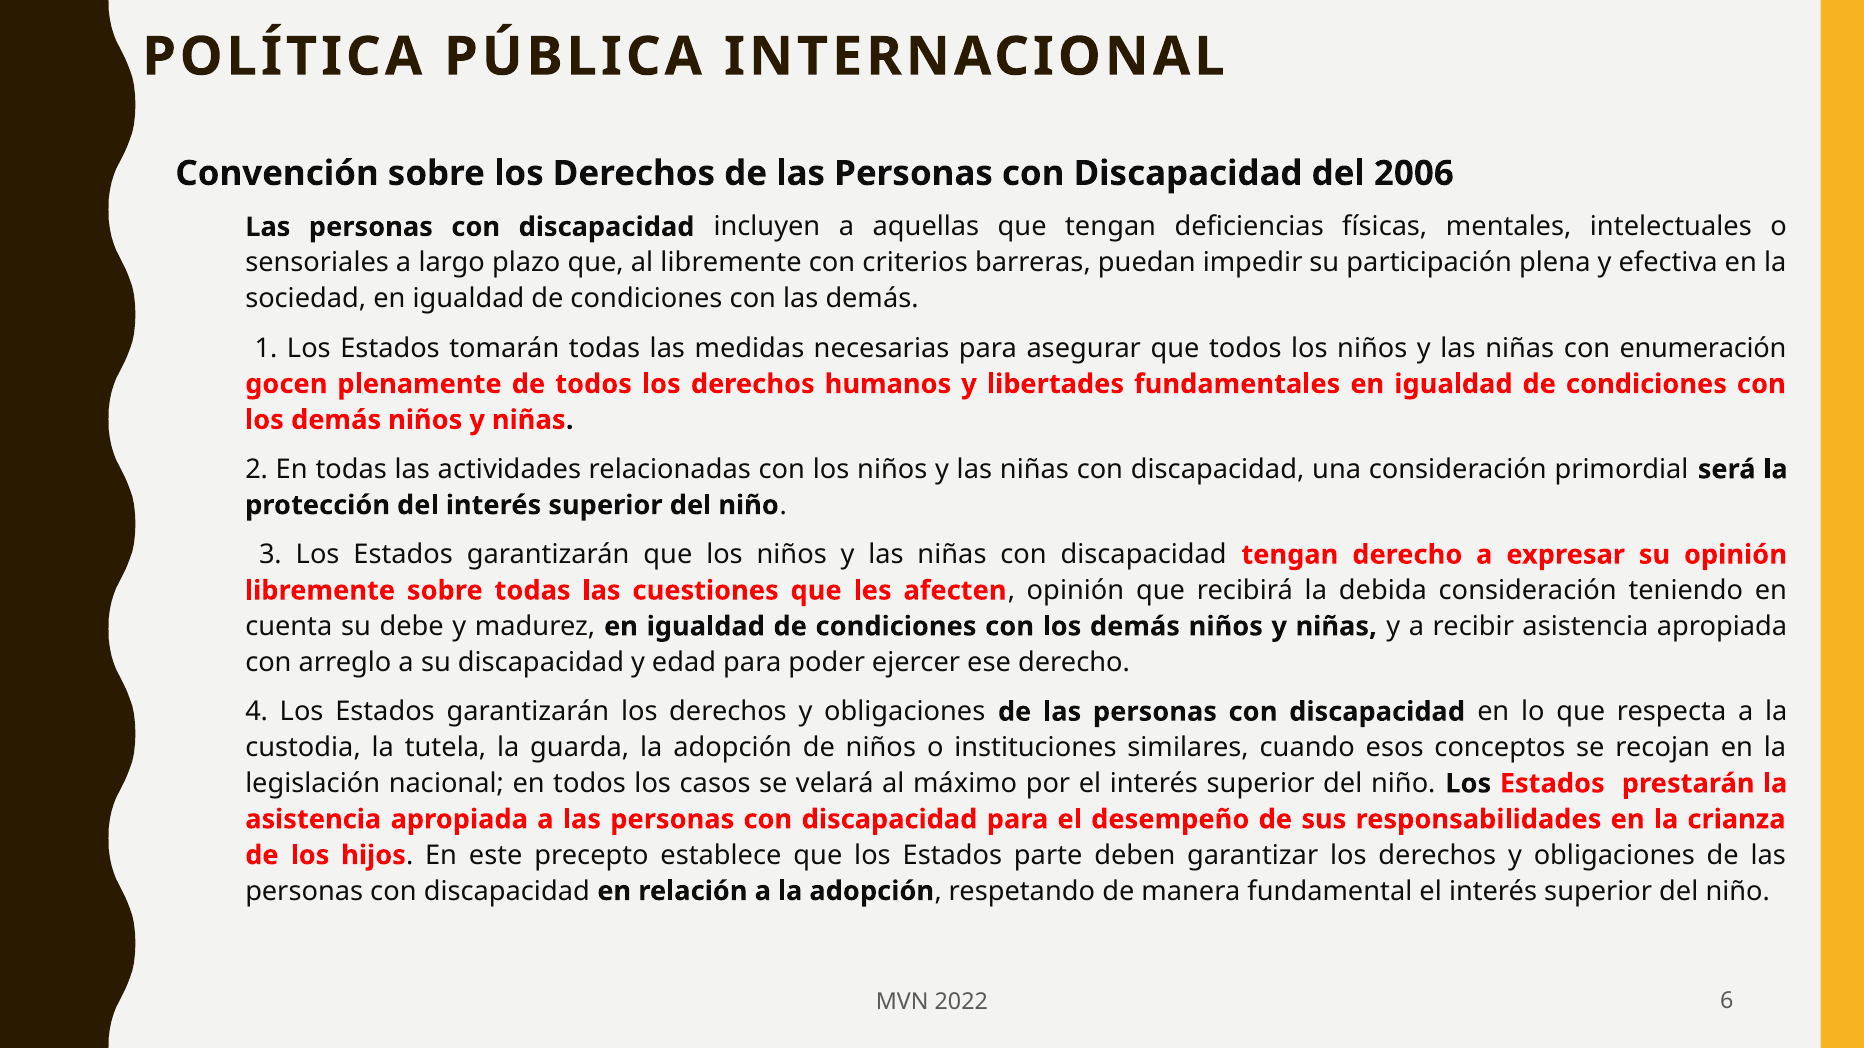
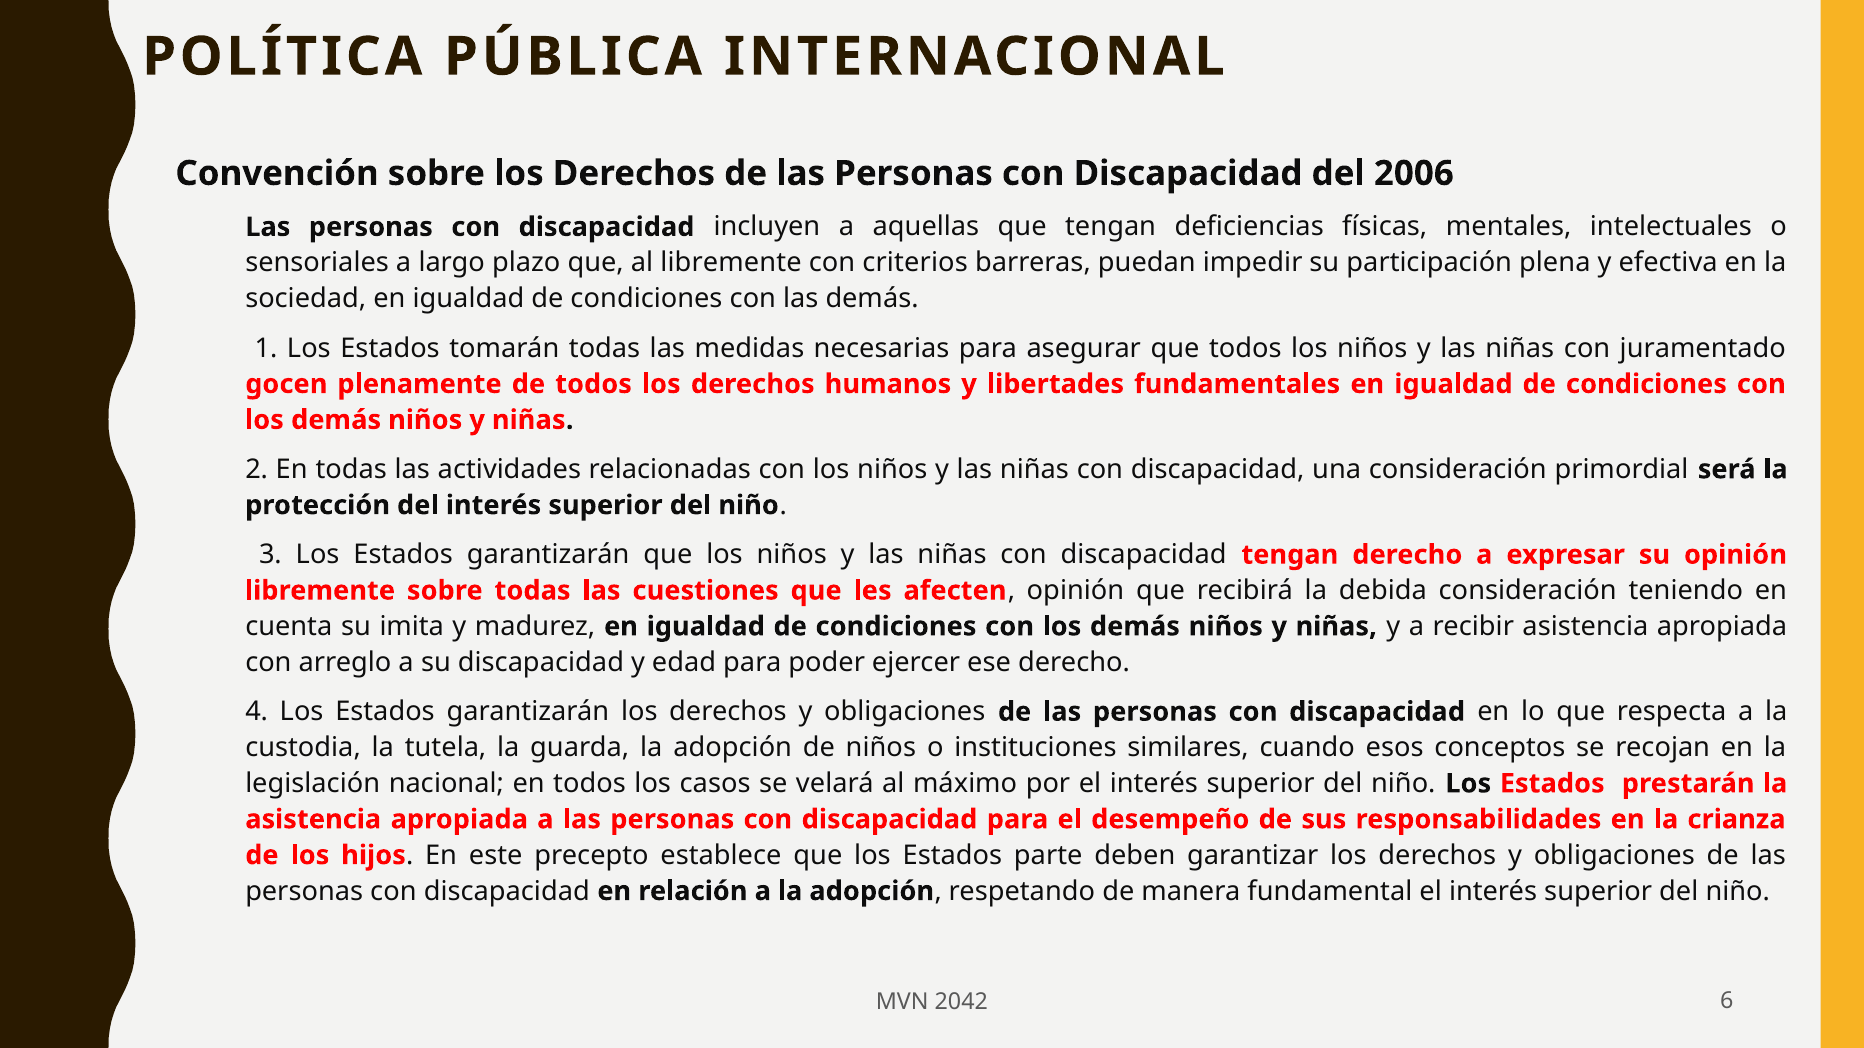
enumeración: enumeración -> juramentado
debe: debe -> imita
2022: 2022 -> 2042
